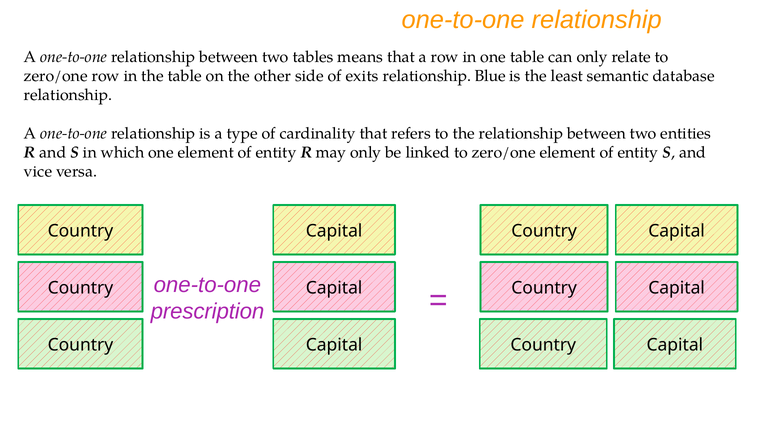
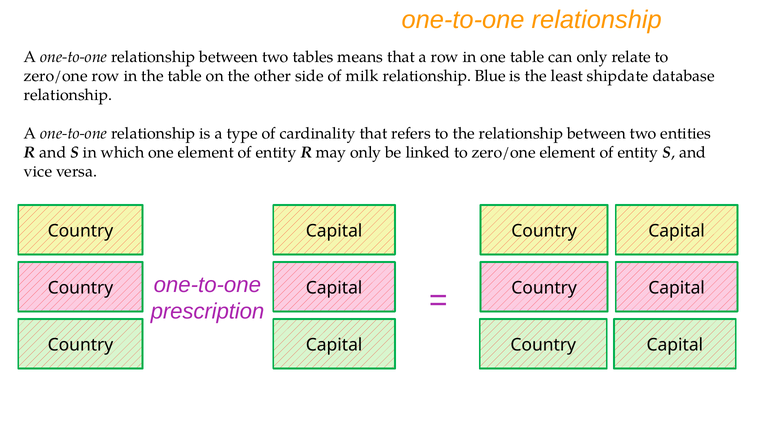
exits: exits -> milk
semantic: semantic -> shipdate
